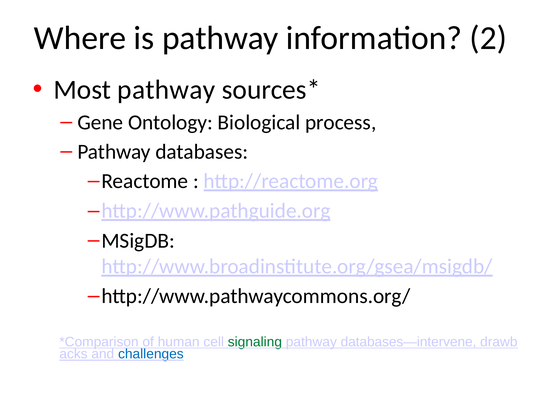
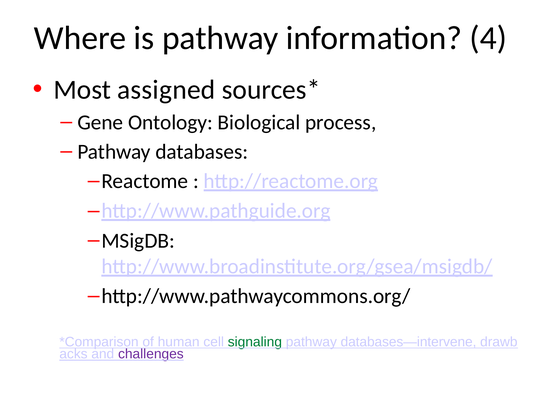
2: 2 -> 4
Most pathway: pathway -> assigned
challenges colour: blue -> purple
